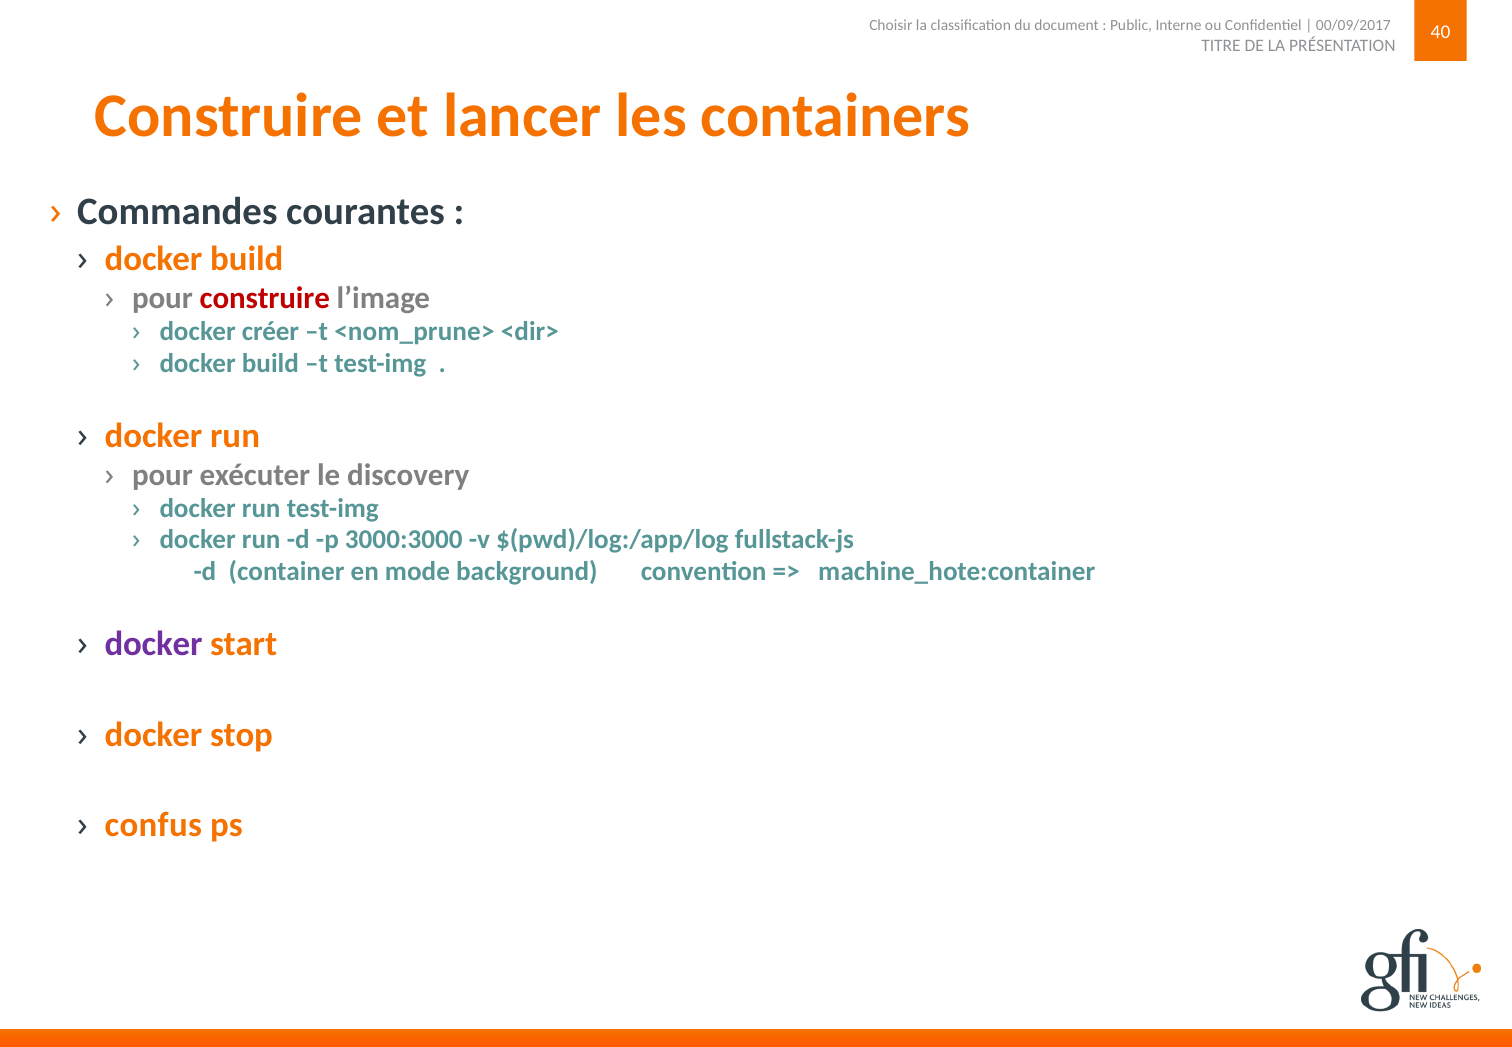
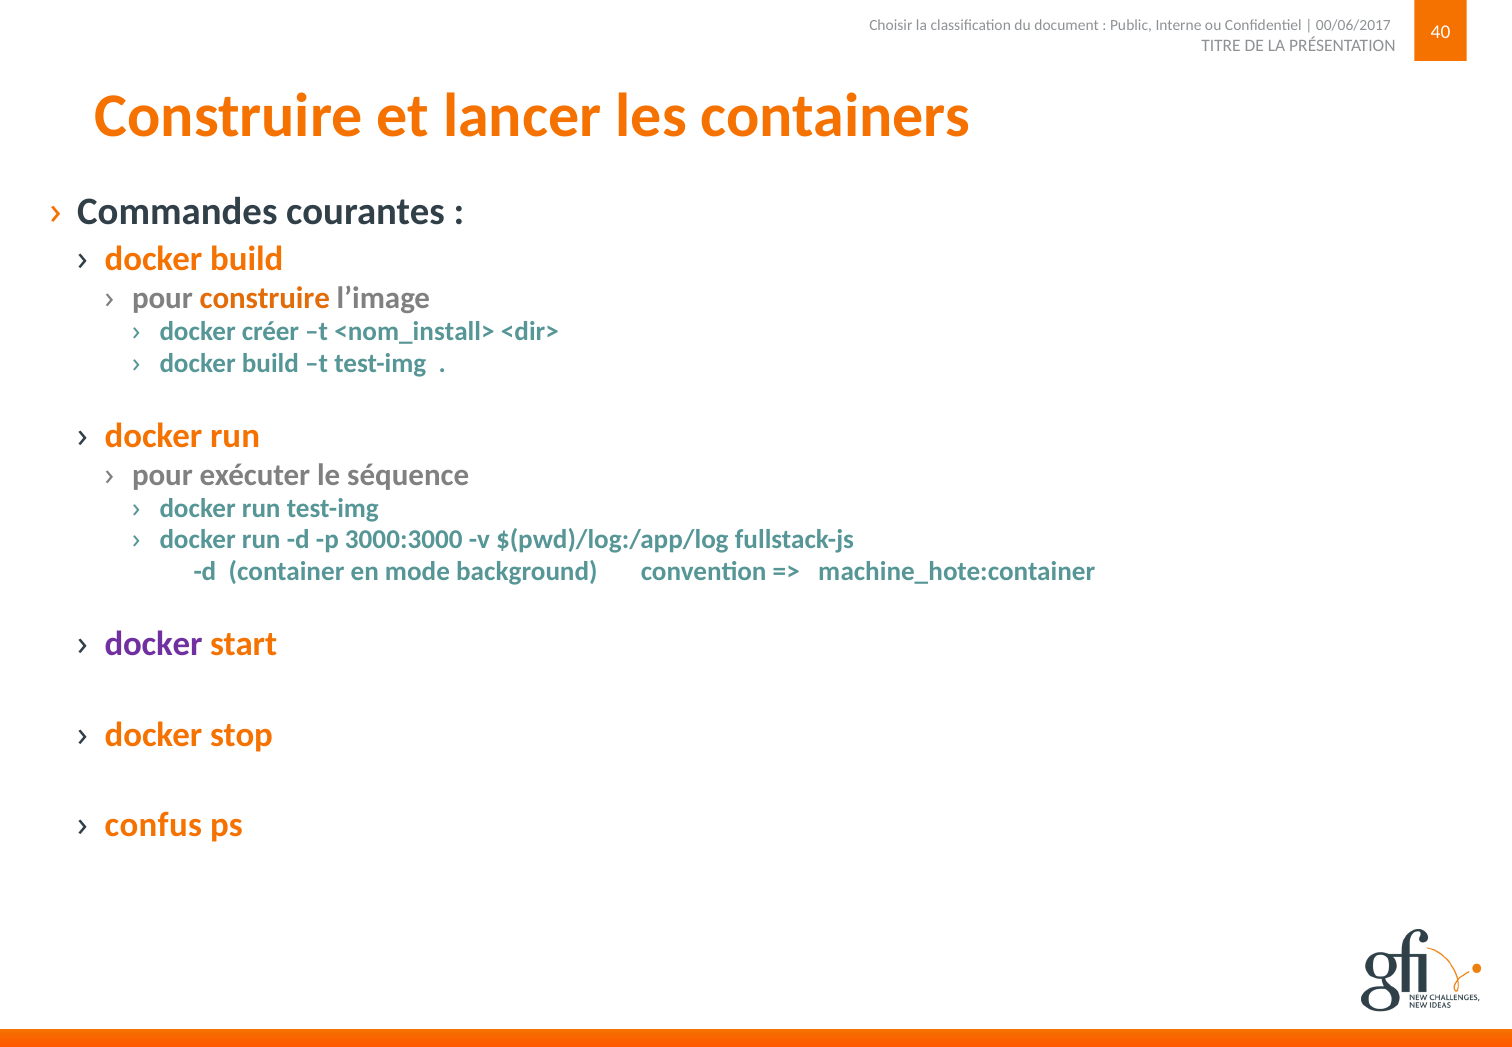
00/09/2017: 00/09/2017 -> 00/06/2017
construire at (265, 298) colour: red -> orange
<nom_prune>: <nom_prune> -> <nom_install>
discovery: discovery -> séquence
